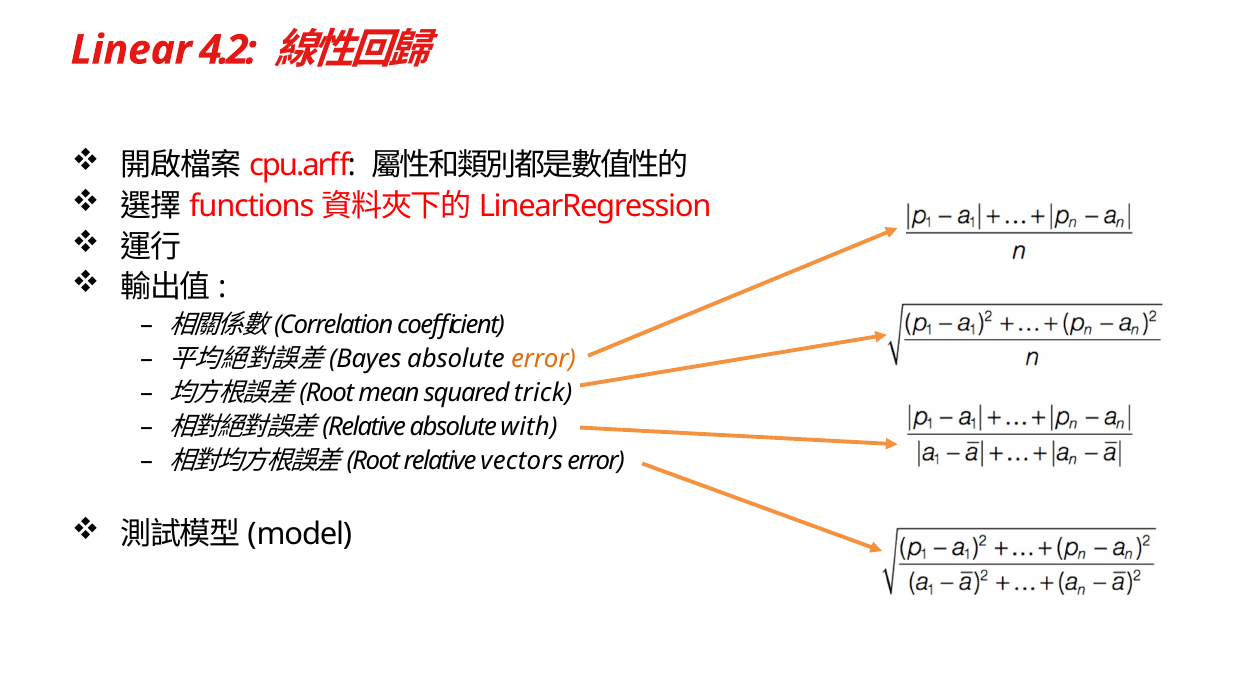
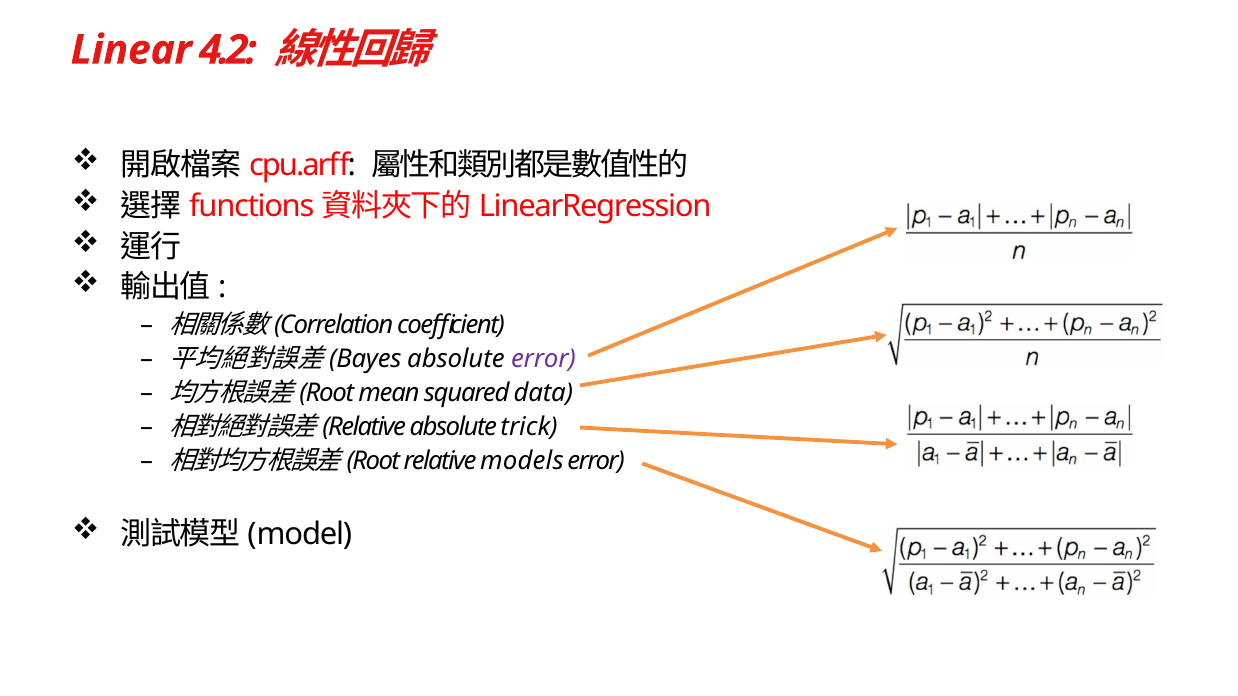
error at (543, 359) colour: orange -> purple
trick: trick -> data
with: with -> trick
vectors: vectors -> models
